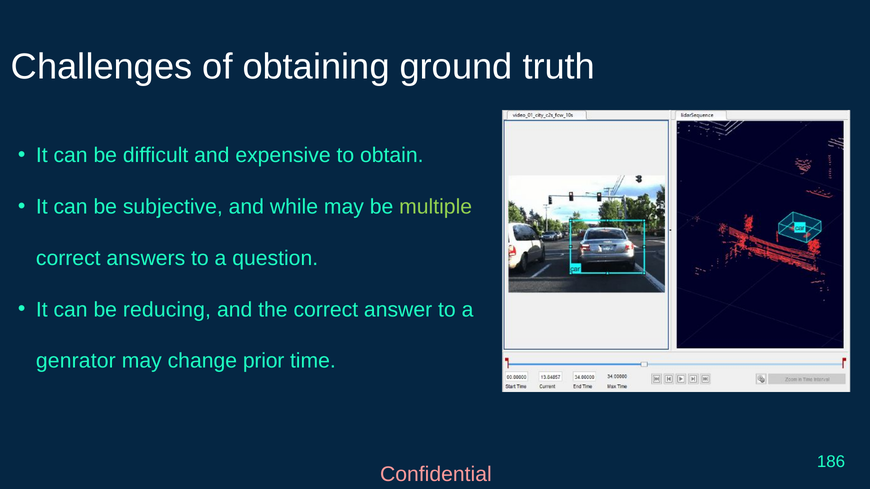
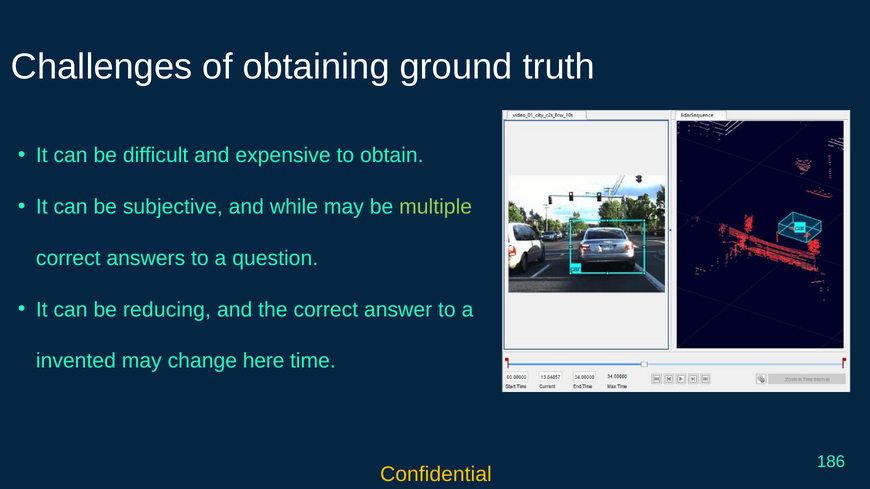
genrator: genrator -> invented
prior: prior -> here
Confidential colour: pink -> yellow
